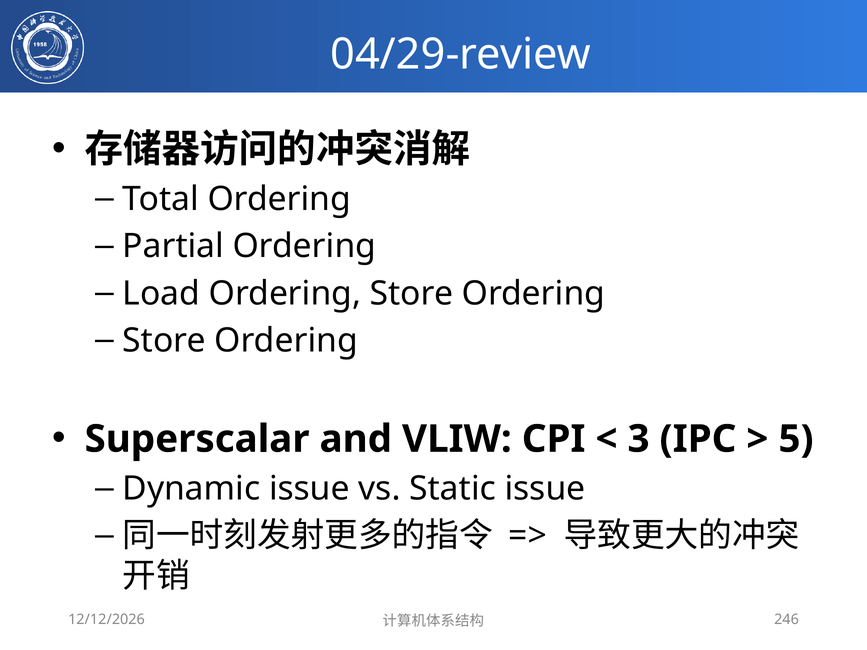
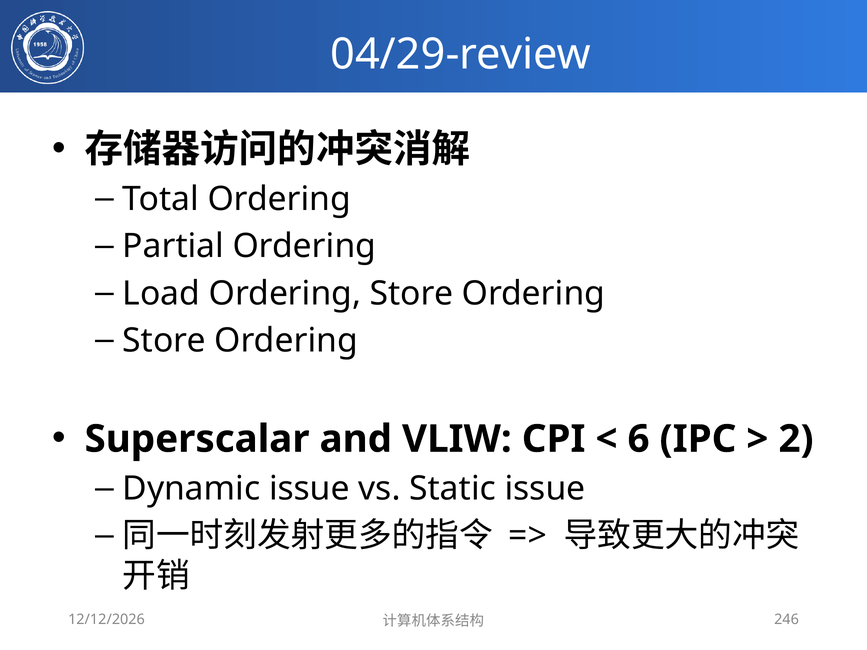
3: 3 -> 6
5: 5 -> 2
